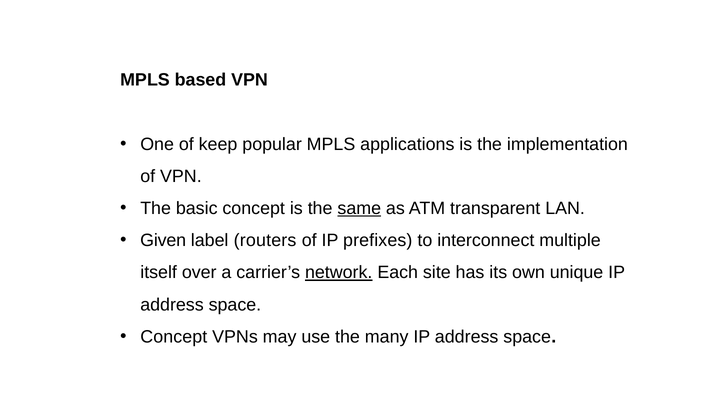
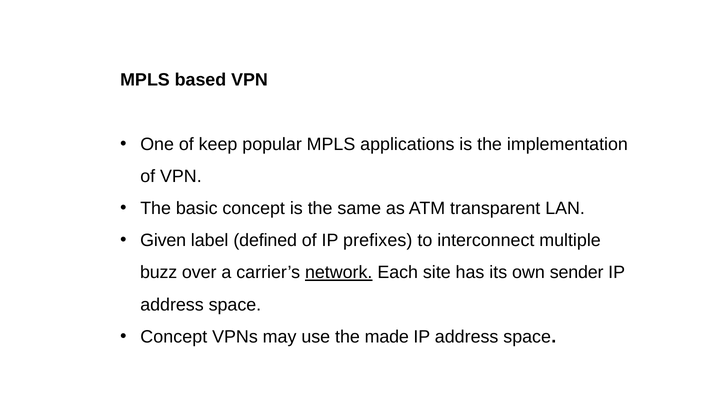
same underline: present -> none
routers: routers -> defined
itself: itself -> buzz
unique: unique -> sender
many: many -> made
